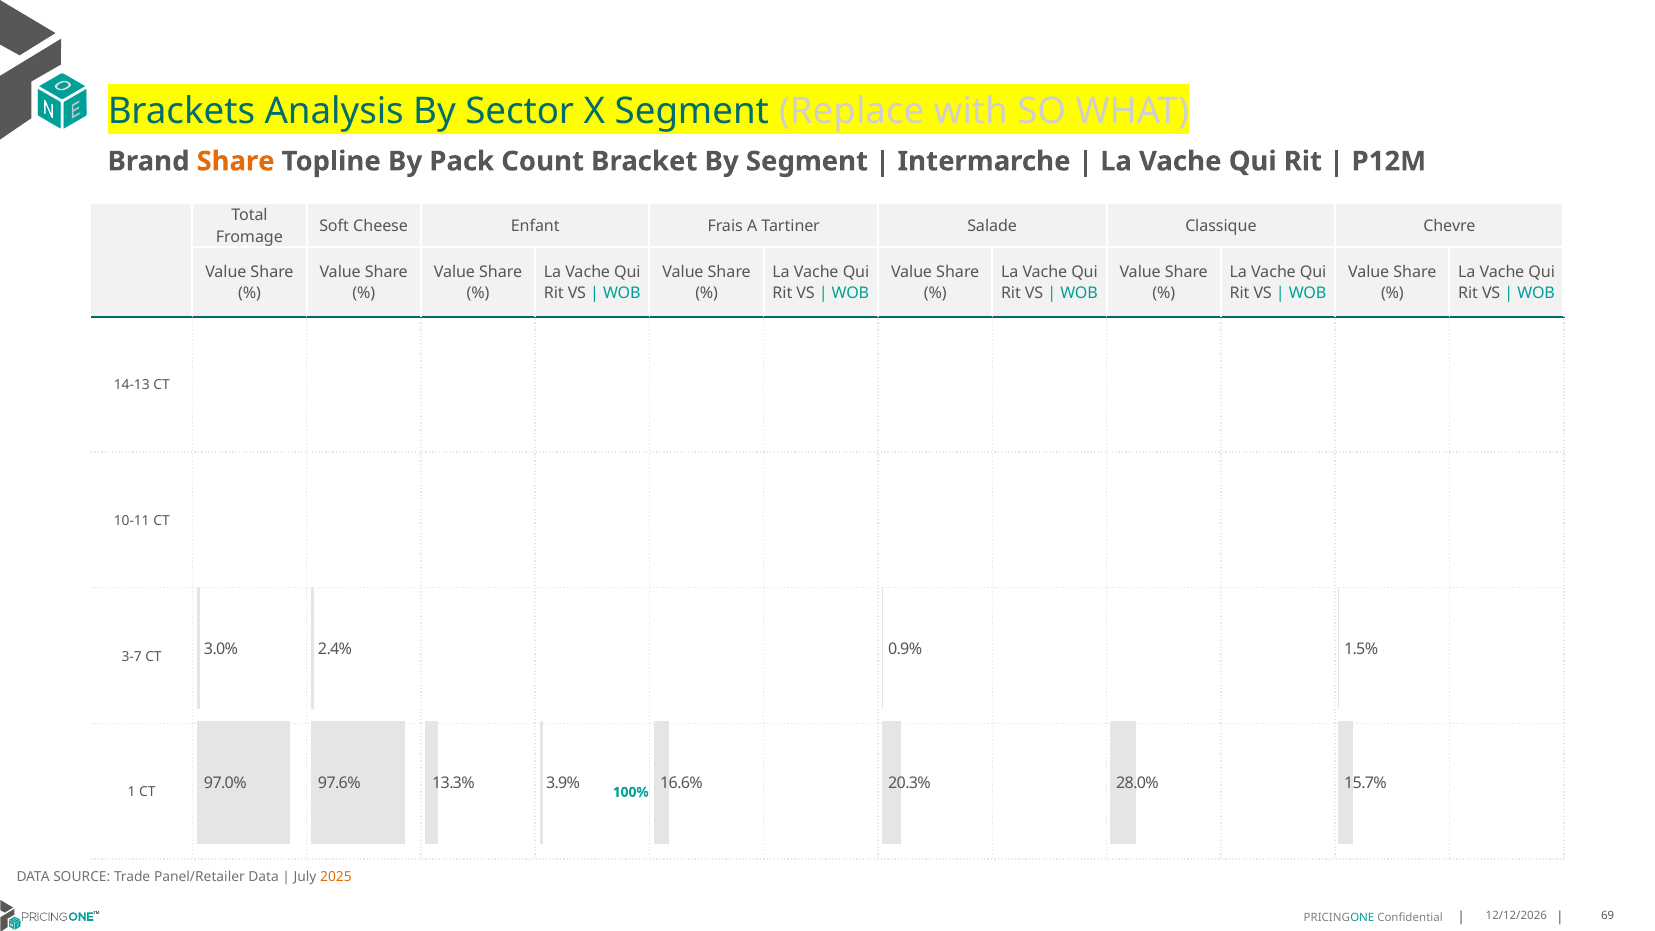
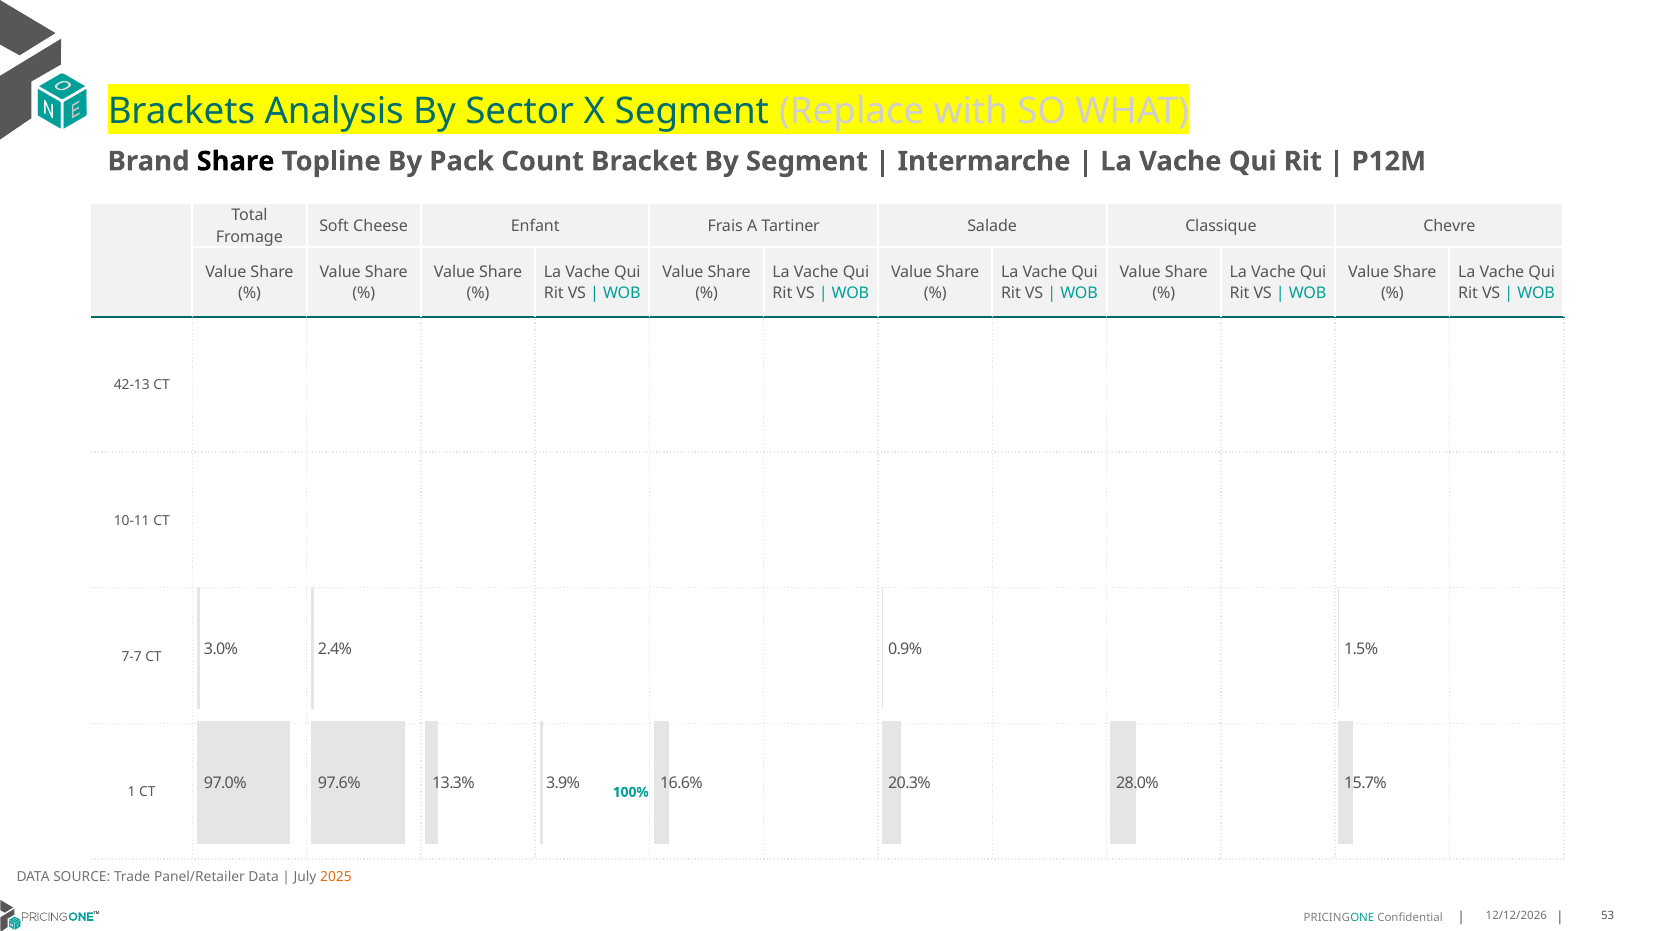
Share at (236, 161) colour: orange -> black
14-13: 14-13 -> 42-13
3-7: 3-7 -> 7-7
69: 69 -> 53
